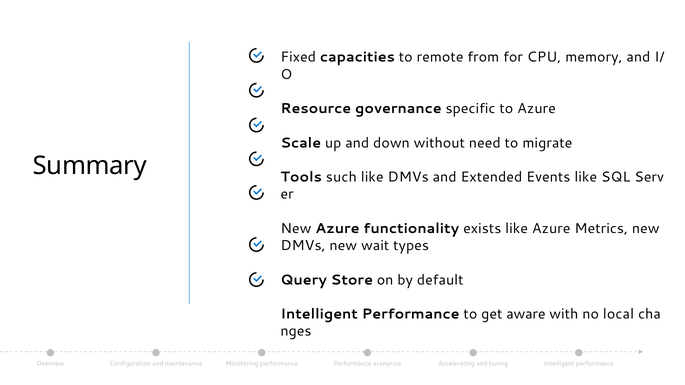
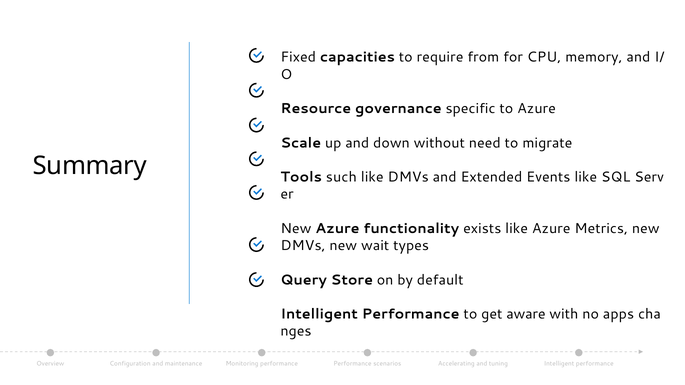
remote: remote -> require
local: local -> apps
